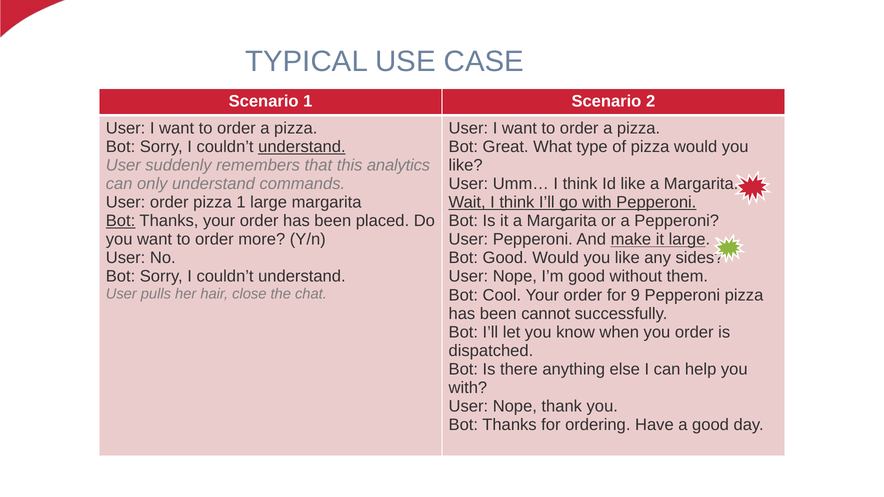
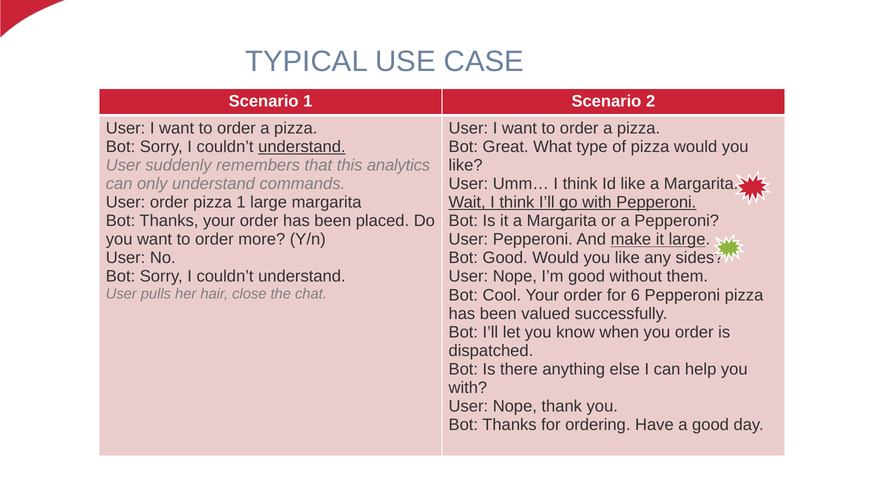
Bot at (121, 221) underline: present -> none
9: 9 -> 6
cannot: cannot -> valued
